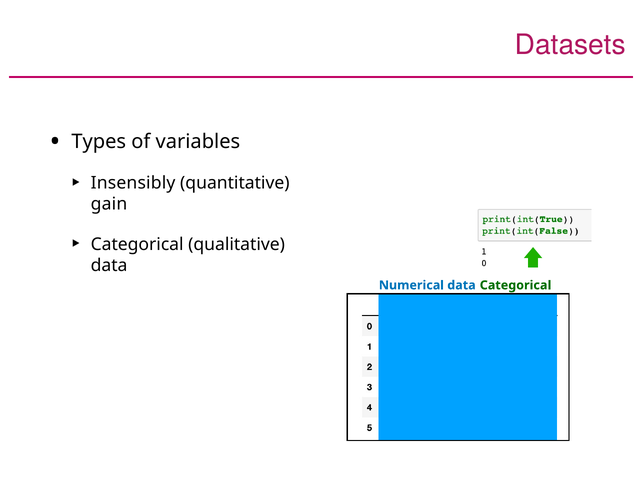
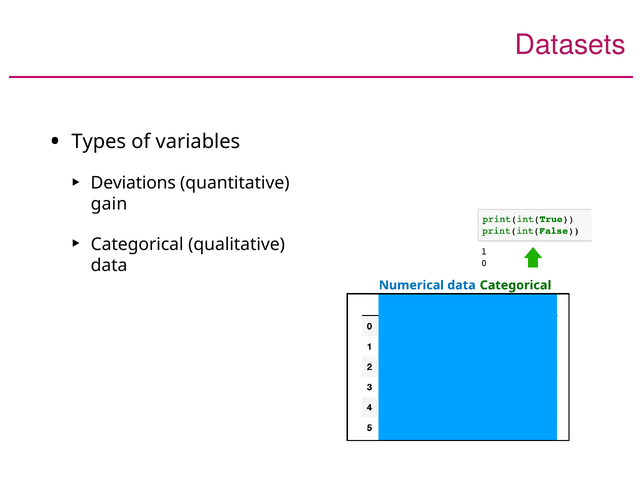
Insensibly: Insensibly -> Deviations
